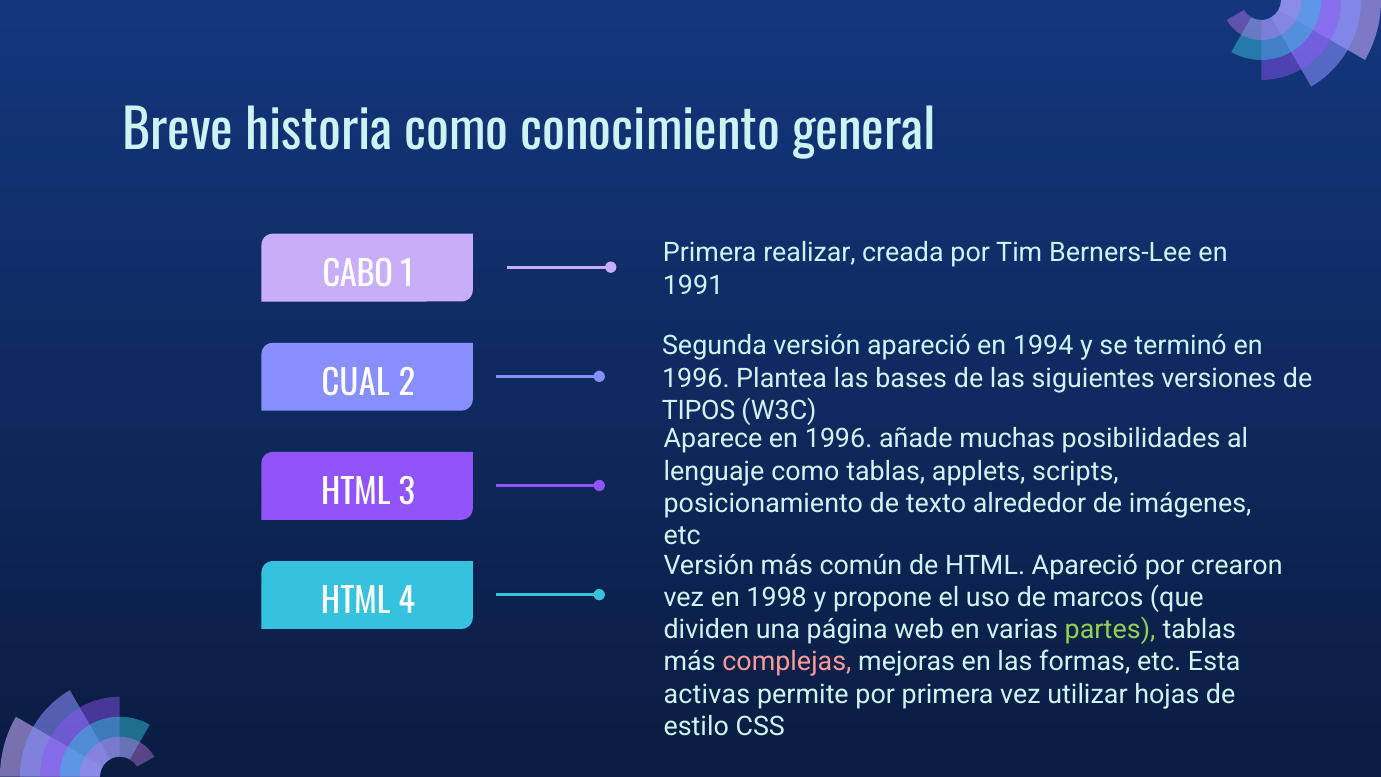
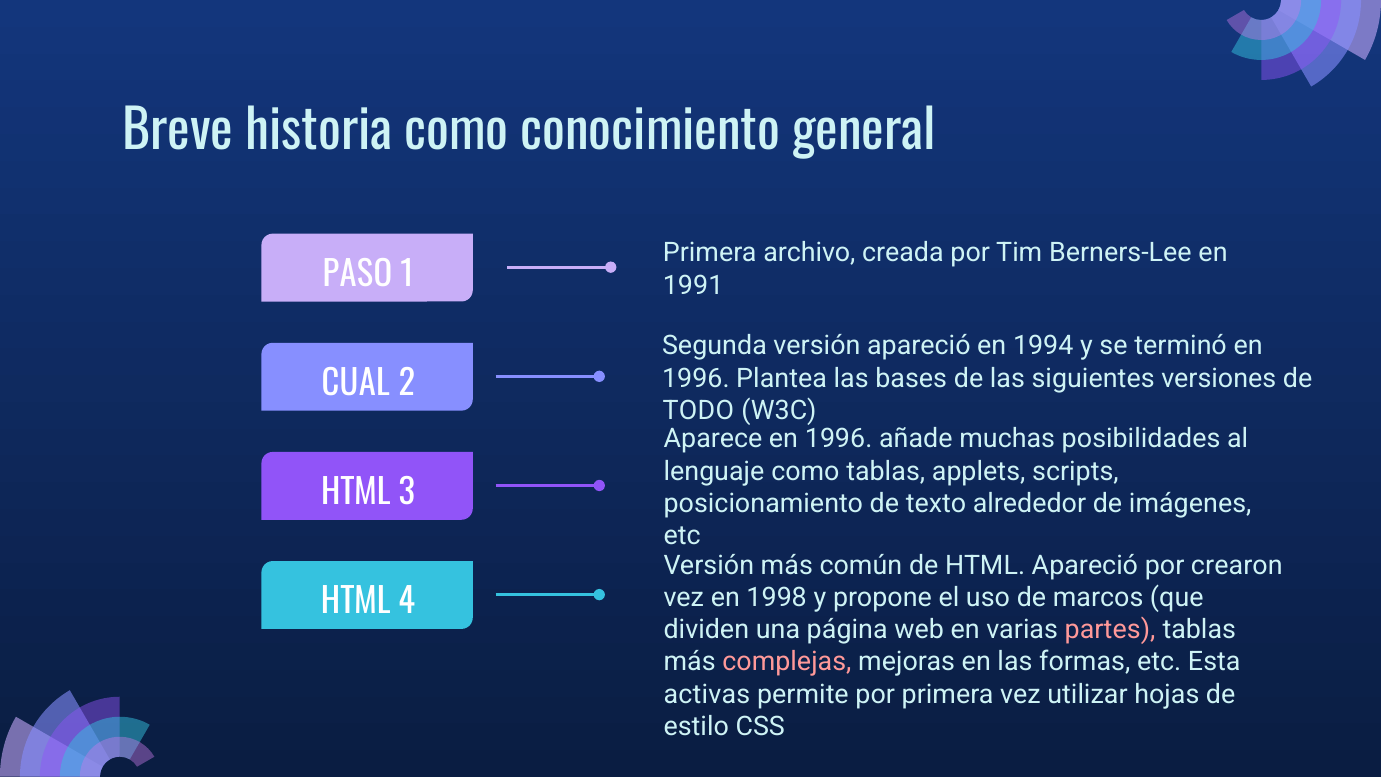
realizar: realizar -> archivo
CABO: CABO -> PASO
TIPOS: TIPOS -> TODO
partes colour: light green -> pink
